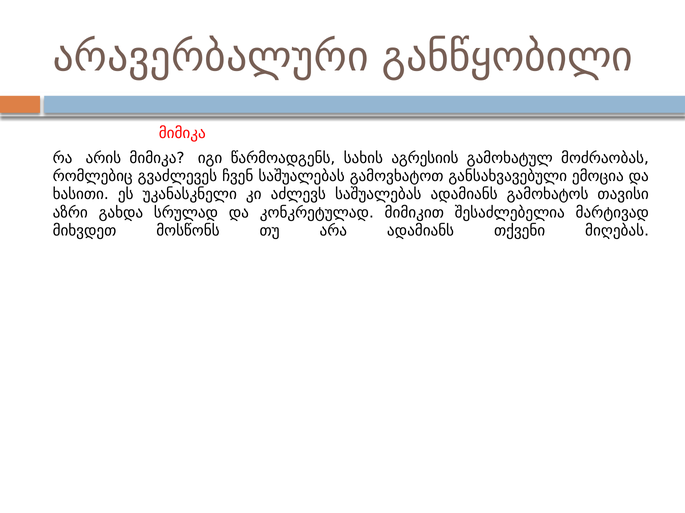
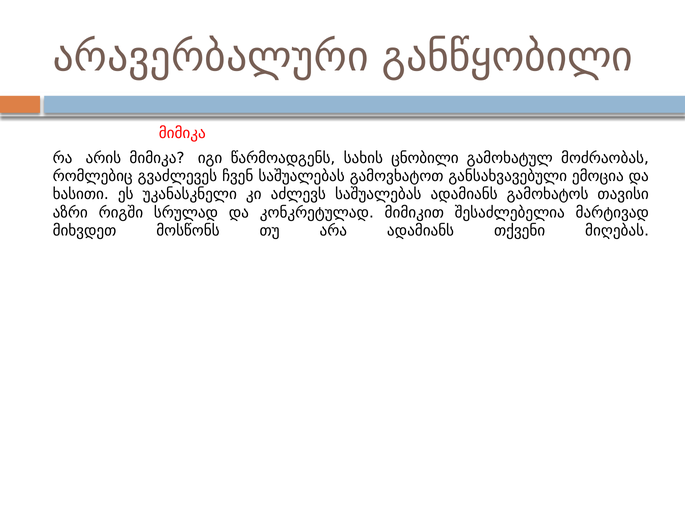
აგრესიის: აგრესიის -> ცნობილი
გახდა: გახდა -> რიგში
